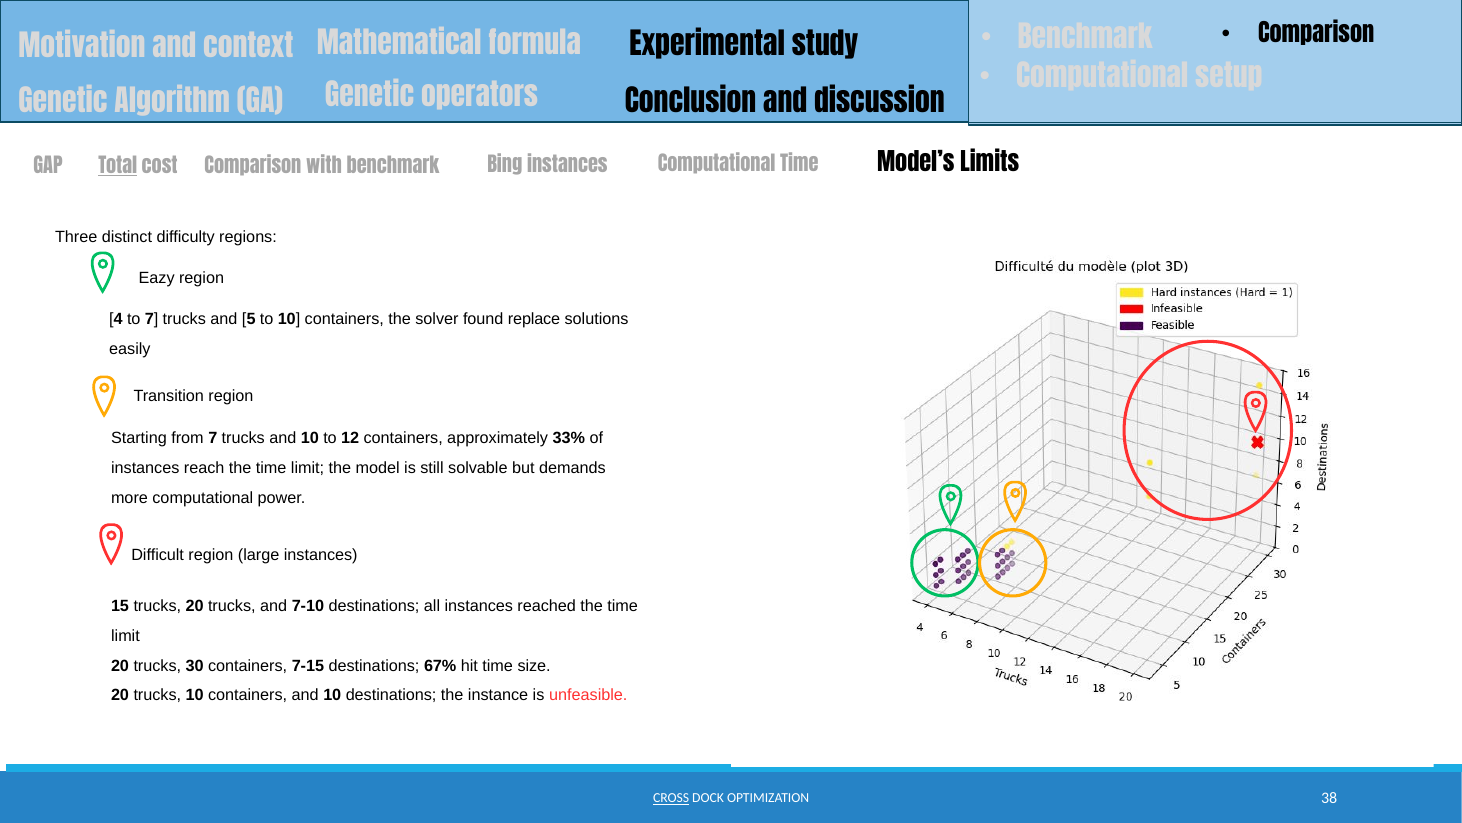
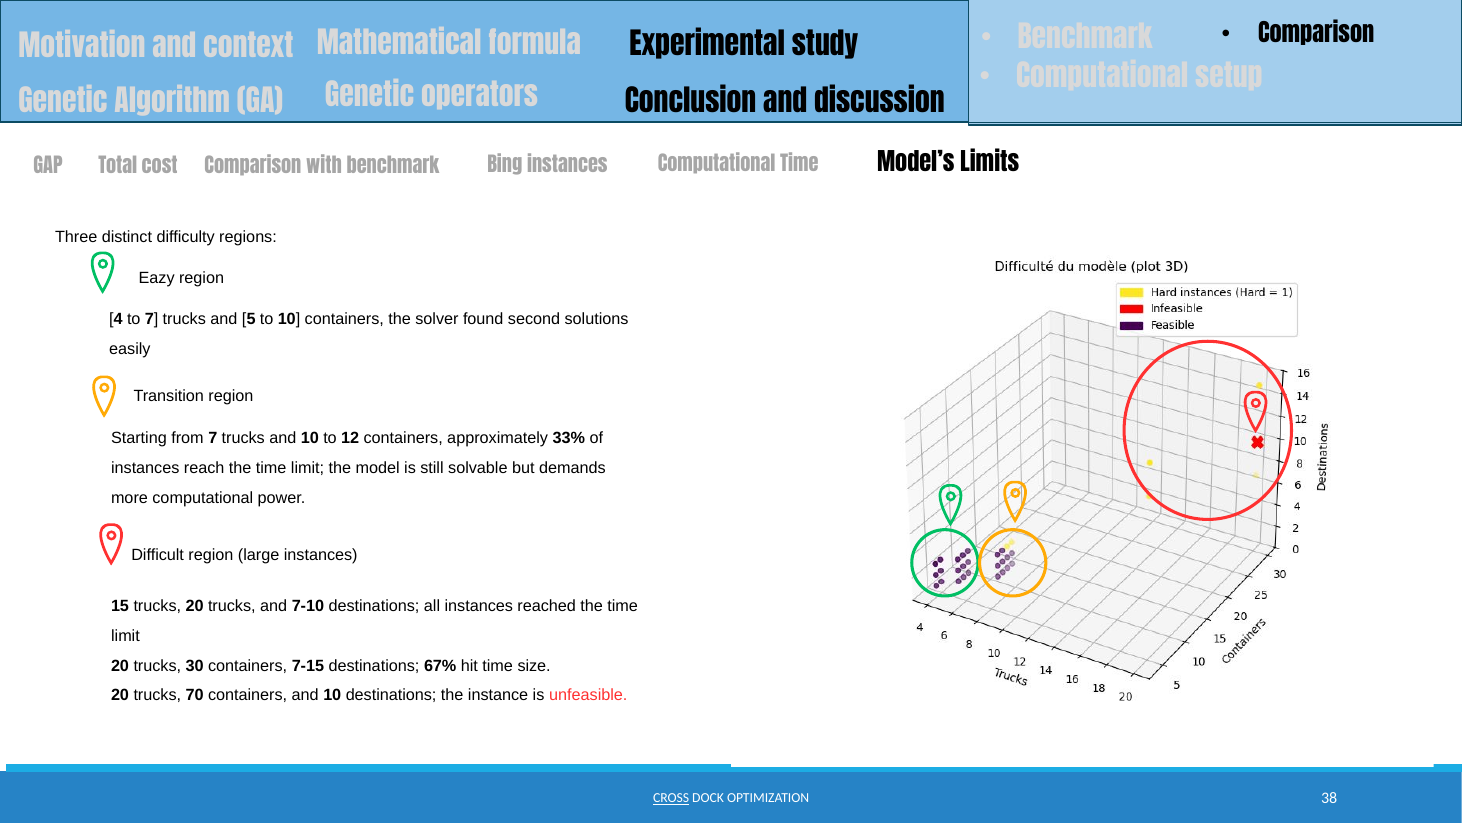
Total underline: present -> none
replace: replace -> second
trucks 10: 10 -> 70
